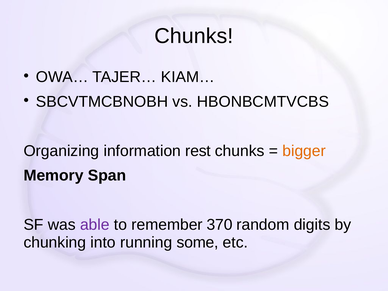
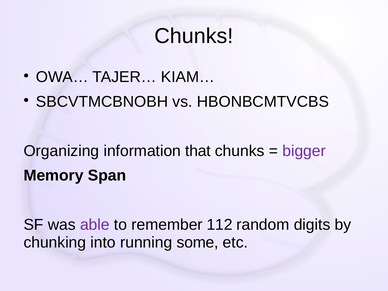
rest: rest -> that
bigger colour: orange -> purple
370: 370 -> 112
